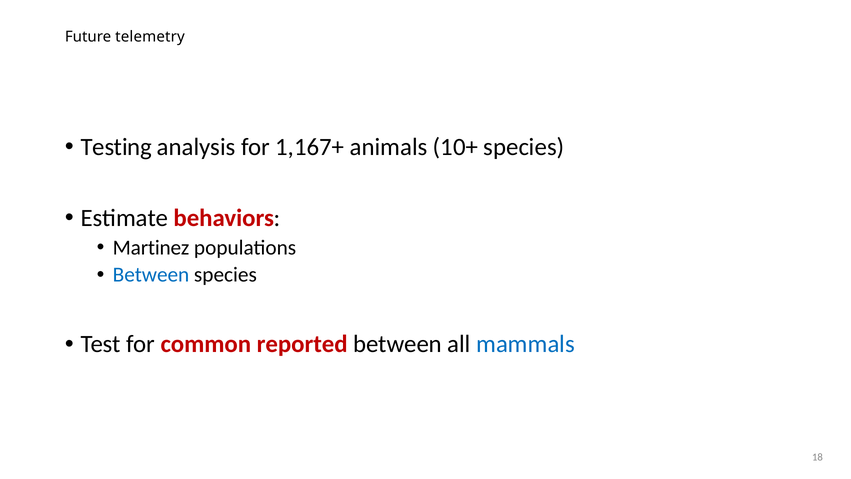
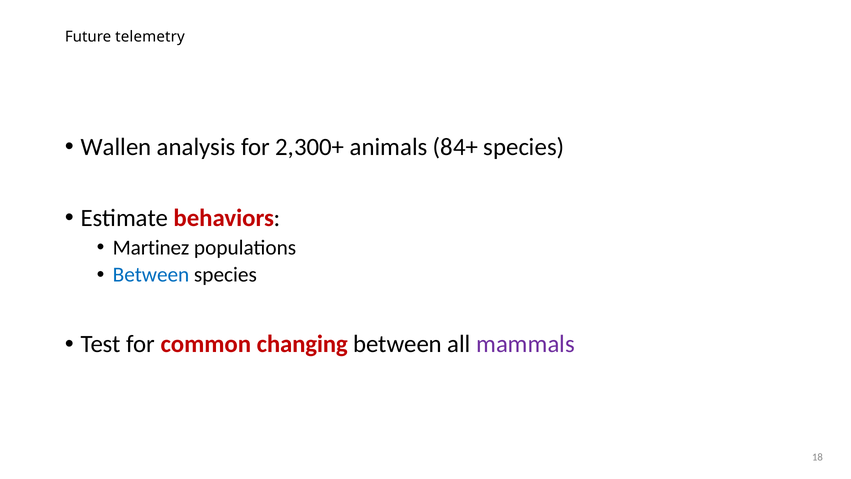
Testing: Testing -> Wallen
1,167+: 1,167+ -> 2,300+
10+: 10+ -> 84+
reported: reported -> changing
mammals colour: blue -> purple
